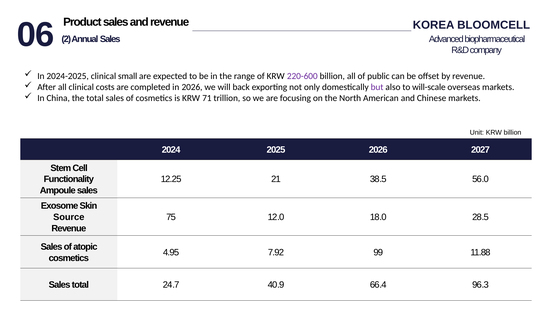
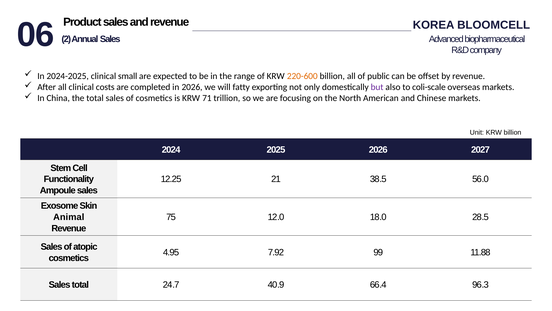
220-600 colour: purple -> orange
back: back -> fatty
will-scale: will-scale -> coli-scale
Source: Source -> Animal
